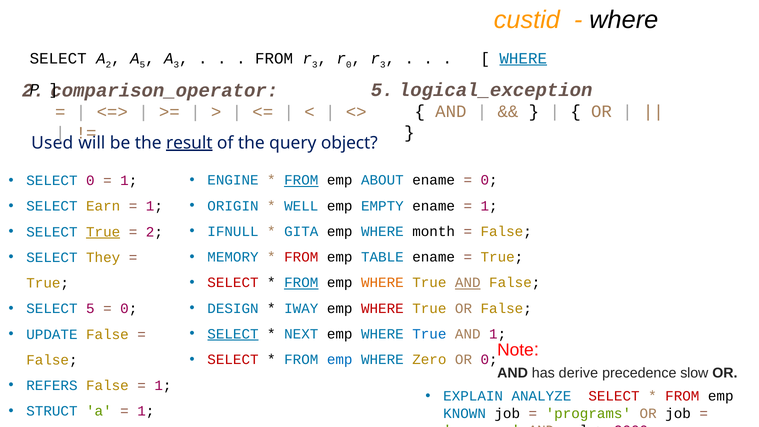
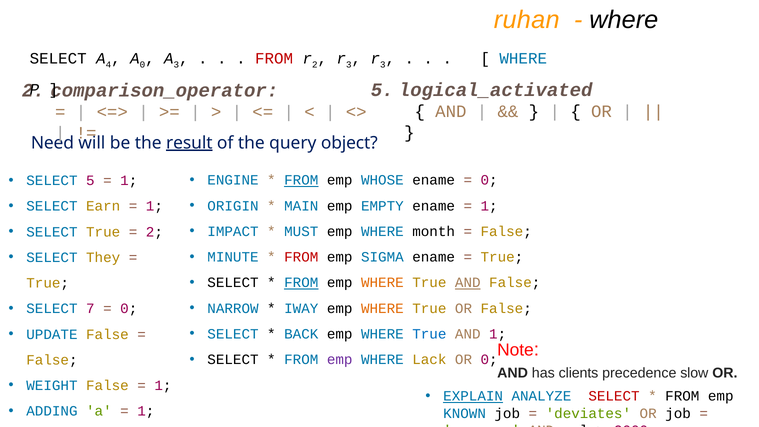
custid: custid -> ruhan
A 2: 2 -> 4
A 5: 5 -> 0
FROM at (274, 58) colour: black -> red
3 at (315, 64): 3 -> 2
0 at (349, 64): 0 -> 3
WHERE at (523, 58) underline: present -> none
logical_exception: logical_exception -> logical_activated
Used: Used -> Need
ABOUT: ABOUT -> WHOSE
SELECT 0: 0 -> 5
WELL: WELL -> MAIN
IFNULL: IFNULL -> IMPACT
GITA: GITA -> MUST
True at (103, 232) underline: present -> none
MEMORY: MEMORY -> MINUTE
TABLE: TABLE -> SIGMA
SELECT at (233, 283) colour: red -> black
DESIGN: DESIGN -> NARROW
WHERE at (382, 308) colour: red -> orange
SELECT 5: 5 -> 7
SELECT at (233, 334) underline: present -> none
NEXT: NEXT -> BACK
SELECT at (233, 360) colour: red -> black
emp at (340, 360) colour: blue -> purple
Zero: Zero -> Lack
derive: derive -> clients
REFERS: REFERS -> WEIGHT
EXPLAIN underline: none -> present
FROM at (682, 396) colour: red -> black
STRUCT: STRUCT -> ADDING
programs: programs -> deviates
